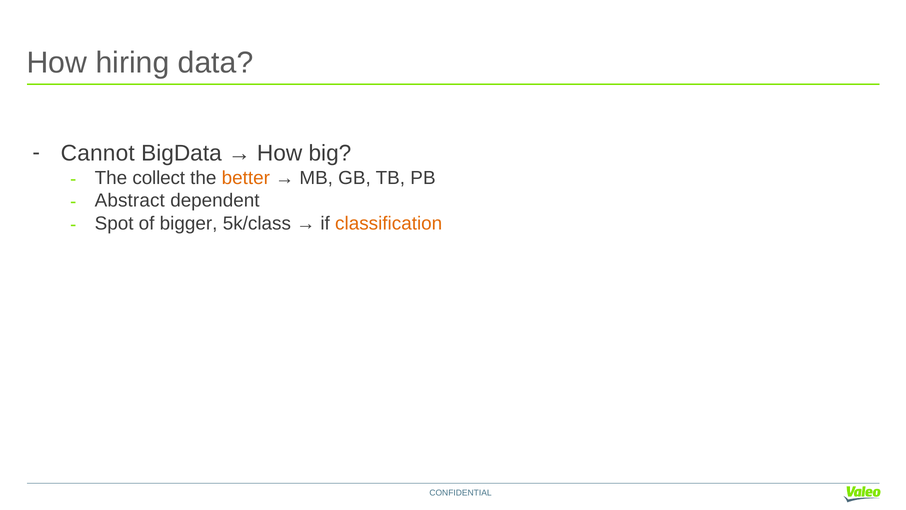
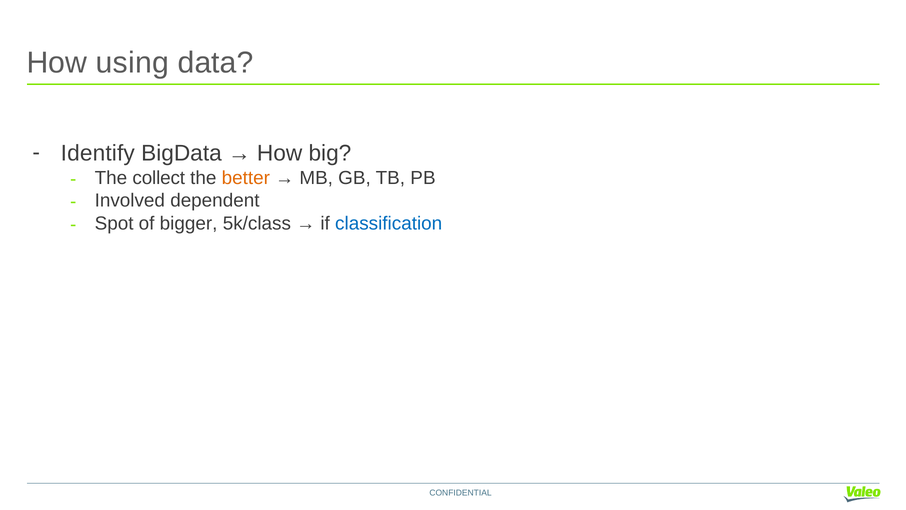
hiring: hiring -> using
Cannot: Cannot -> Identify
Abstract: Abstract -> Involved
classification colour: orange -> blue
